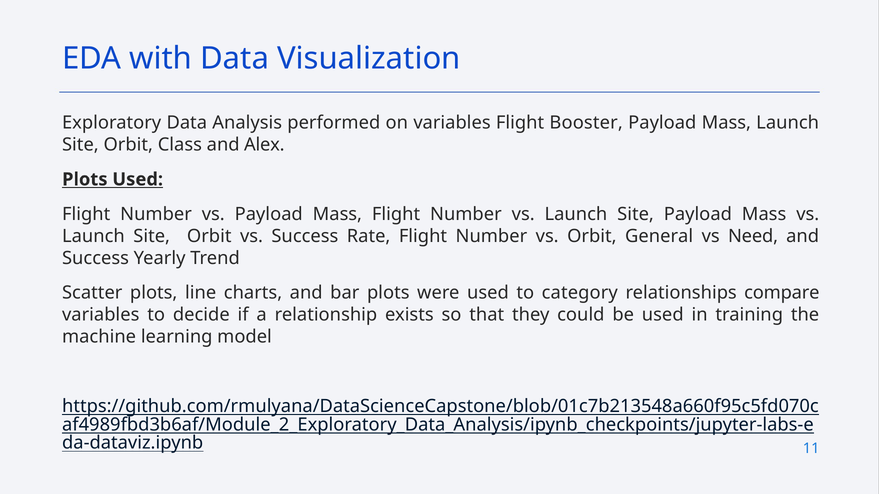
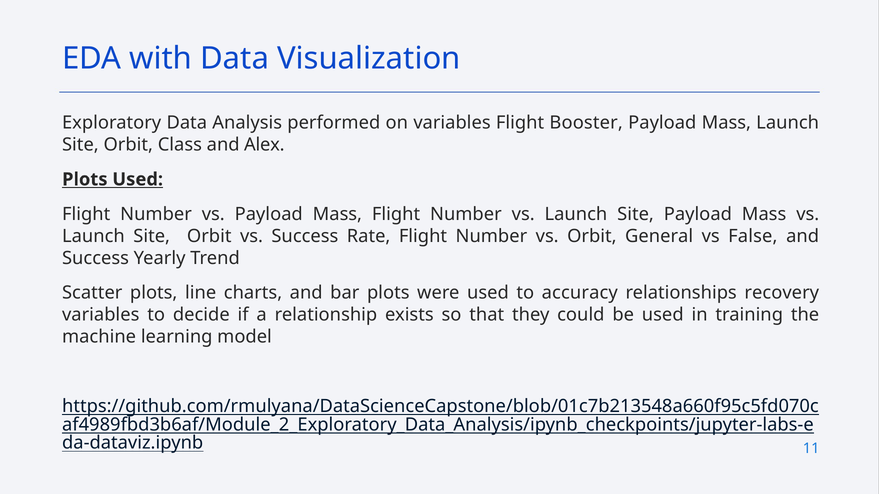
Need: Need -> False
category: category -> accuracy
compare: compare -> recovery
